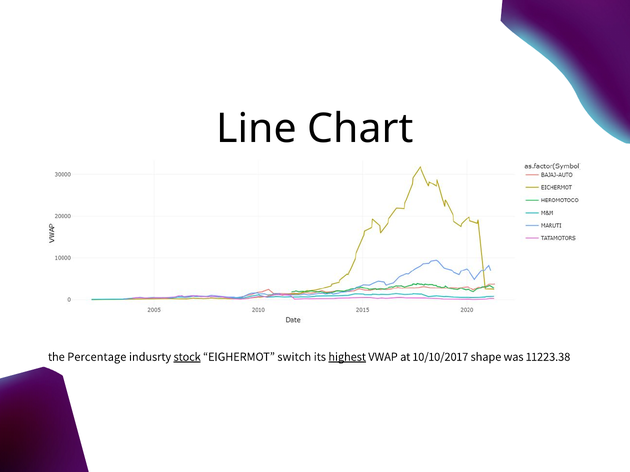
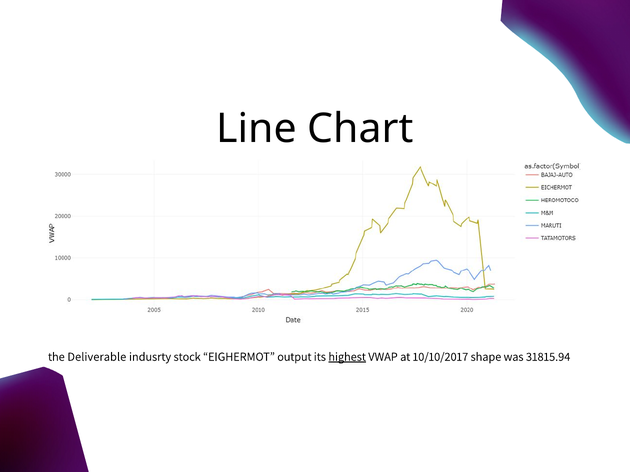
Percentage: Percentage -> Deliverable
stock underline: present -> none
switch: switch -> output
11223.38: 11223.38 -> 31815.94
